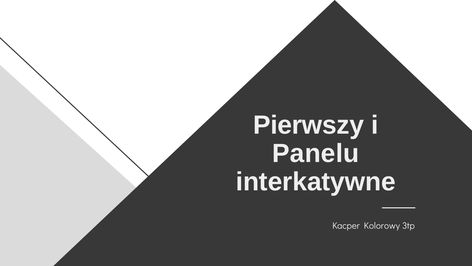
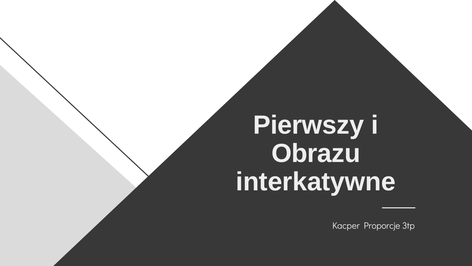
Panelu: Panelu -> Obrazu
Kolorowy: Kolorowy -> Proporcje
